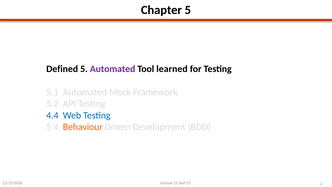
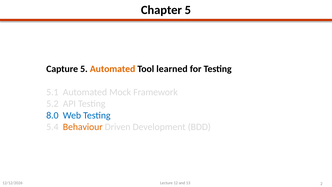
Defined: Defined -> Capture
Automated at (113, 69) colour: purple -> orange
4.4: 4.4 -> 8.0
